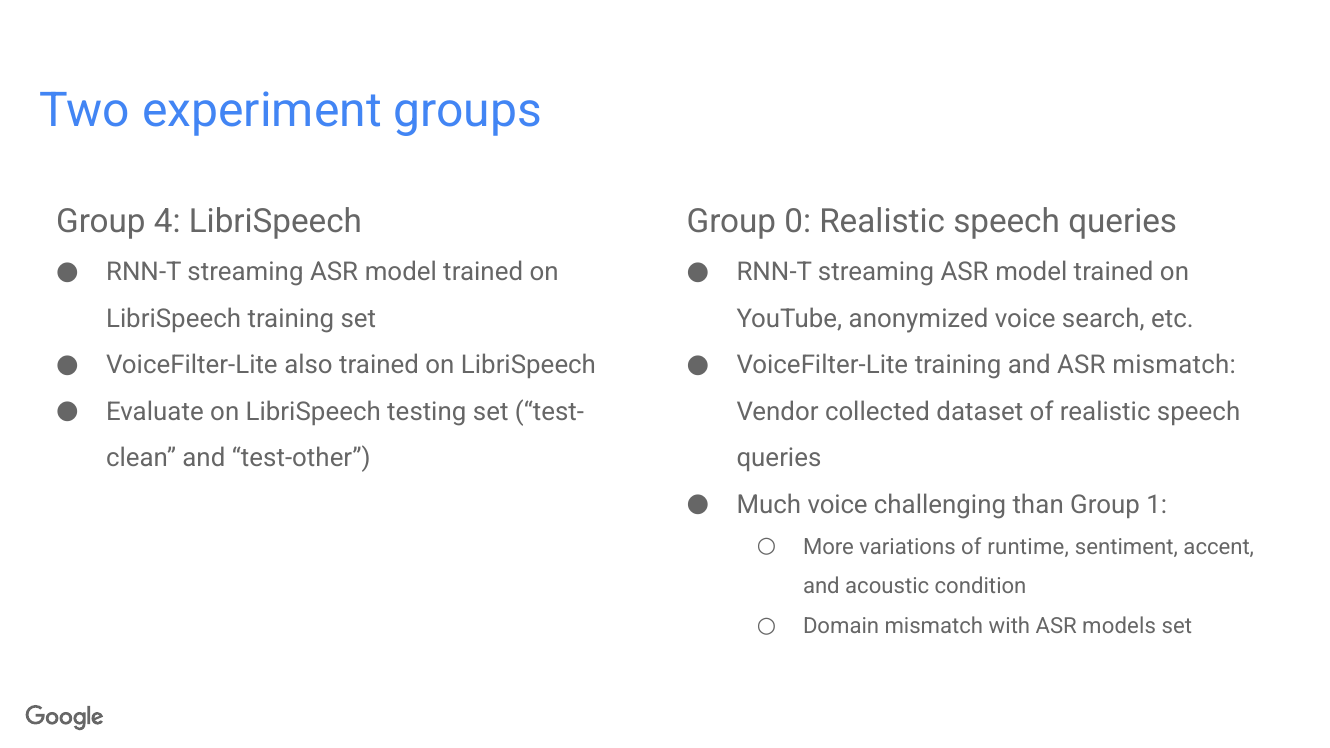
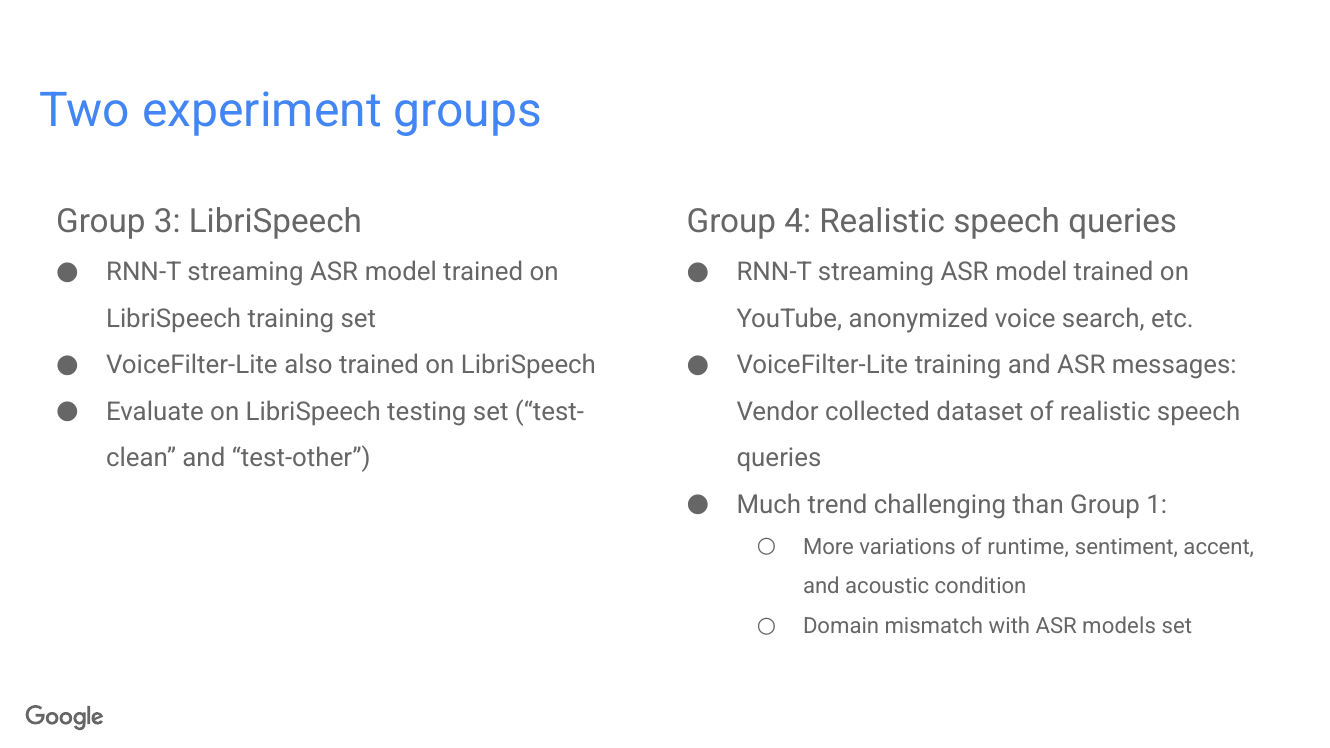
0: 0 -> 4
4: 4 -> 3
ASR mismatch: mismatch -> messages
Much voice: voice -> trend
